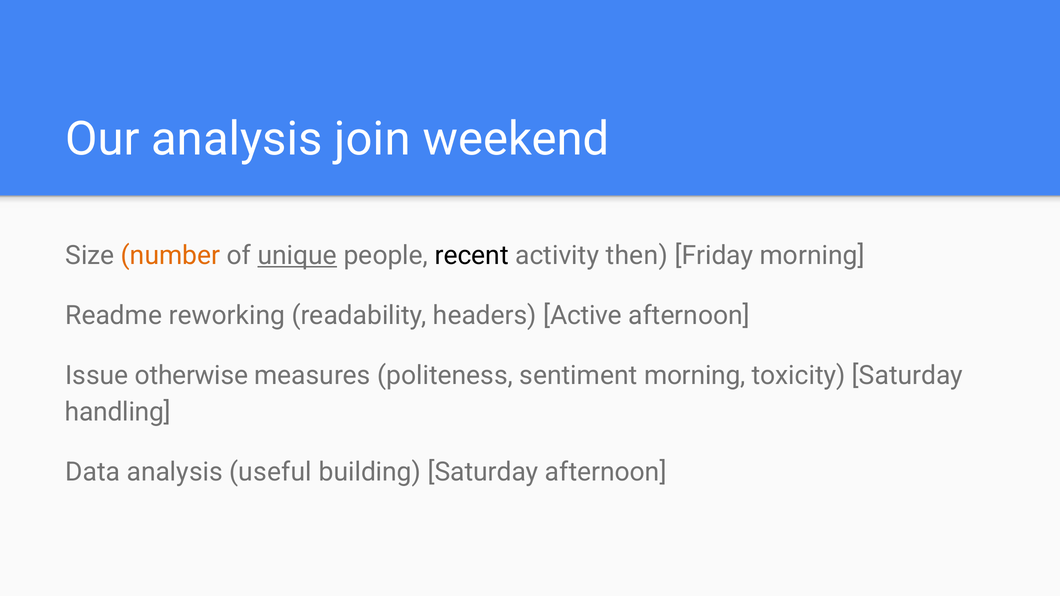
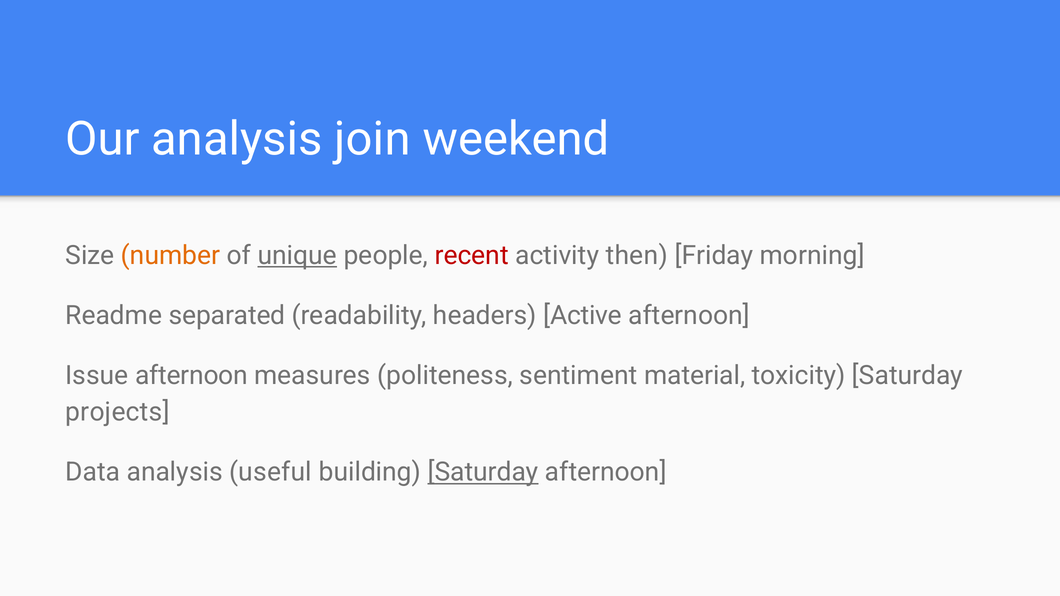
recent colour: black -> red
reworking: reworking -> separated
Issue otherwise: otherwise -> afternoon
sentiment morning: morning -> material
handling: handling -> projects
Saturday at (483, 472) underline: none -> present
